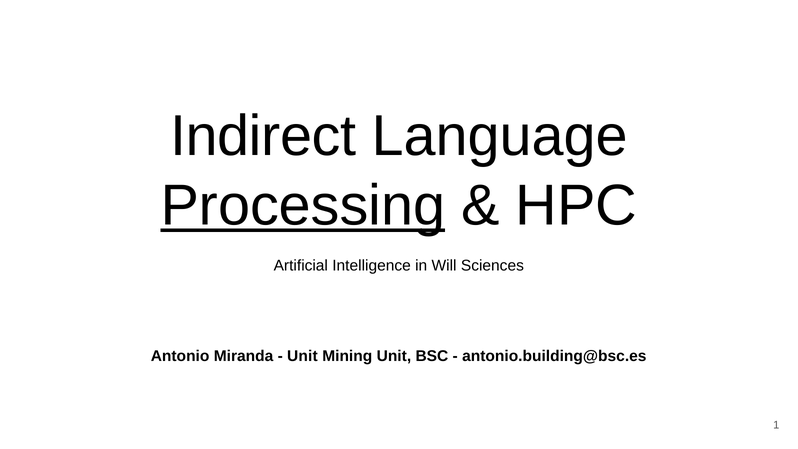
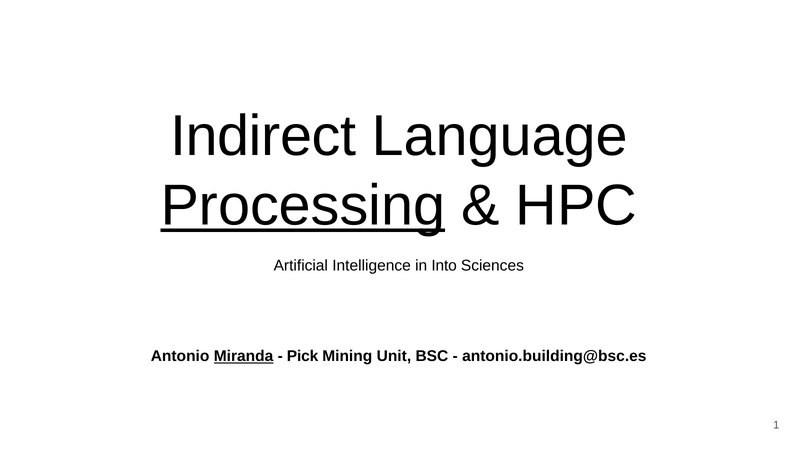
Will: Will -> Into
Miranda underline: none -> present
Unit at (302, 356): Unit -> Pick
